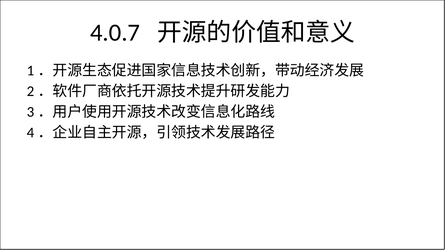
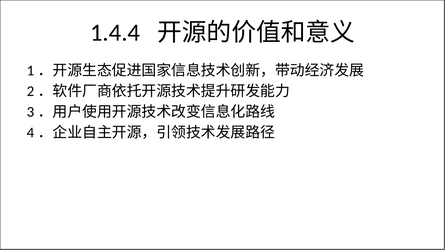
4.0.7: 4.0.7 -> 1.4.4
